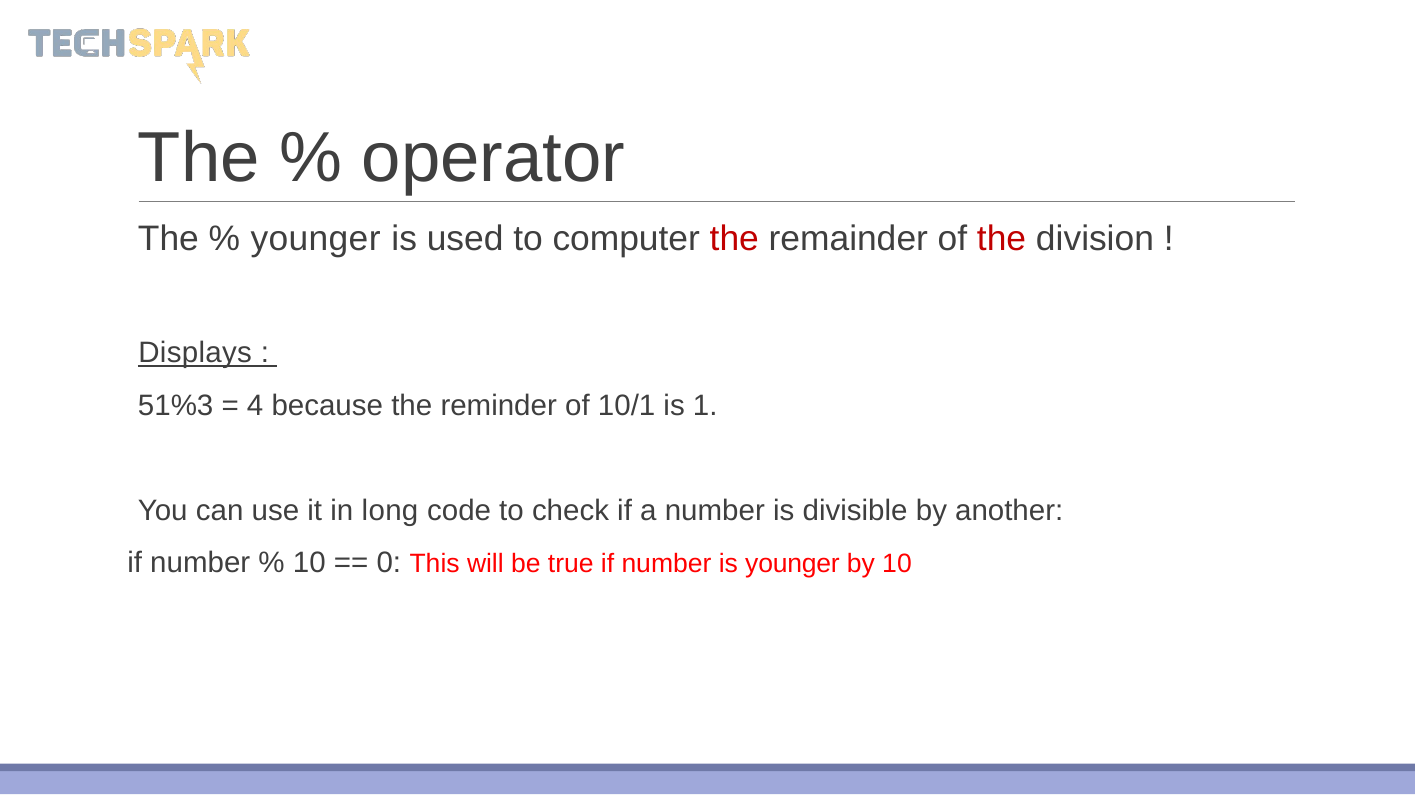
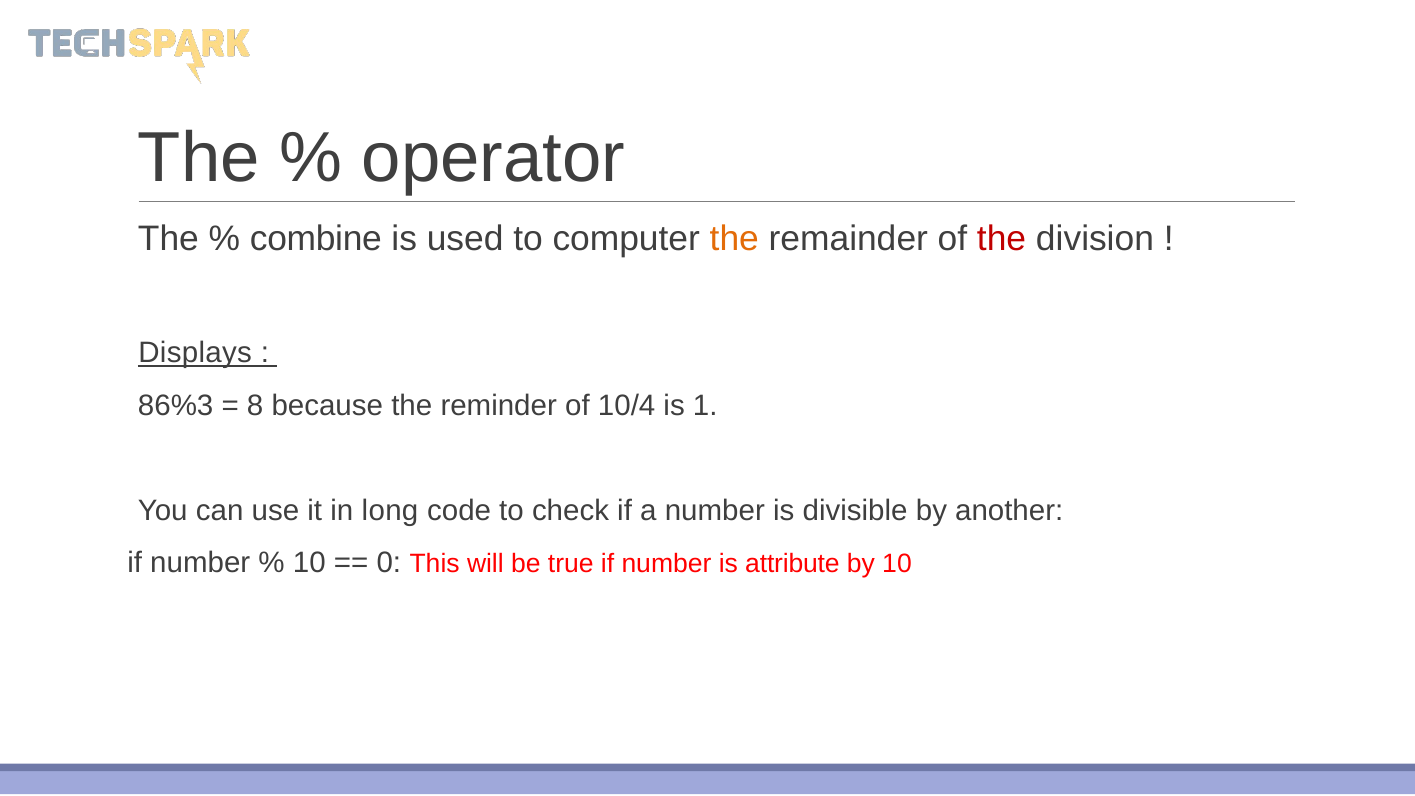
younger at (316, 238): younger -> combine
the at (734, 238) colour: red -> orange
51%3: 51%3 -> 86%3
4: 4 -> 8
10/1: 10/1 -> 10/4
is younger: younger -> attribute
